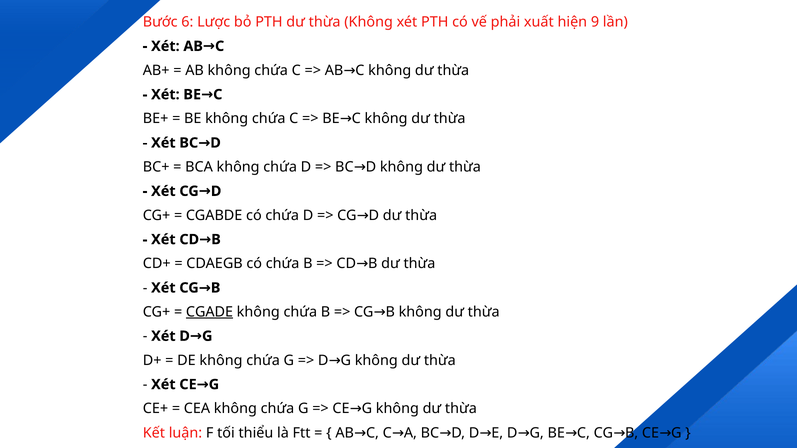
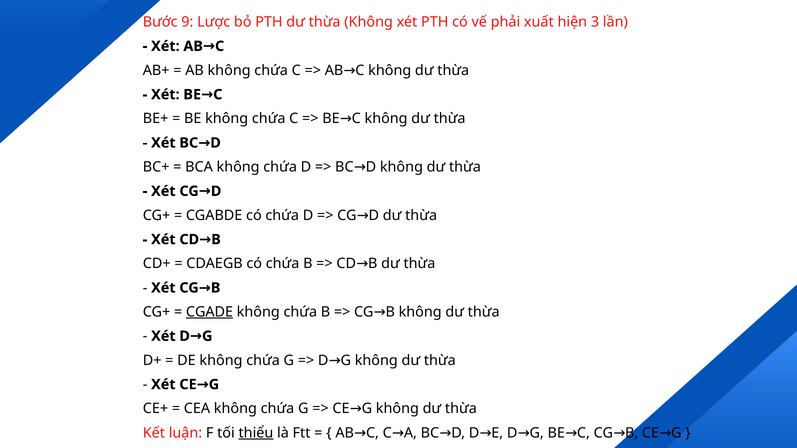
6: 6 -> 9
9: 9 -> 3
thiểu underline: none -> present
